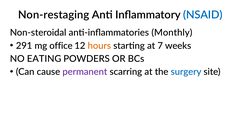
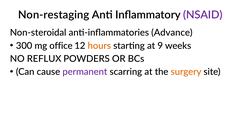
NSAID colour: blue -> purple
Monthly: Monthly -> Advance
291: 291 -> 300
7: 7 -> 9
EATING: EATING -> REFLUX
surgery colour: blue -> orange
